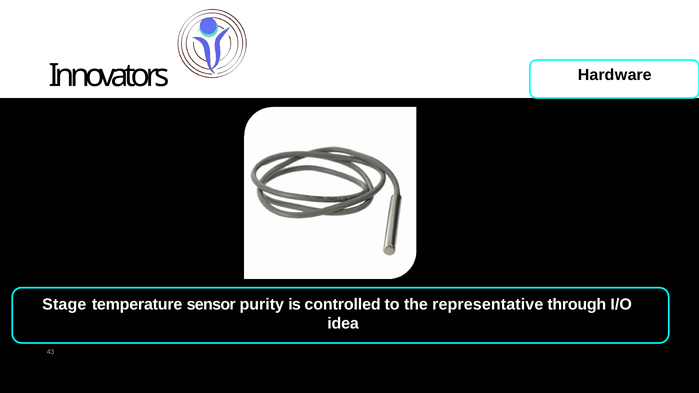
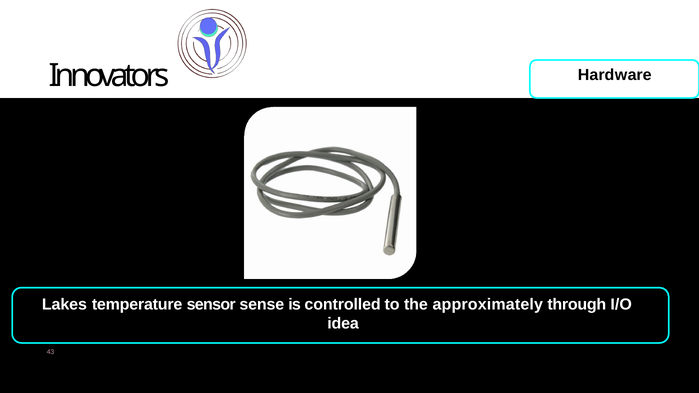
Stage: Stage -> Lakes
purity: purity -> sense
representative: representative -> approximately
